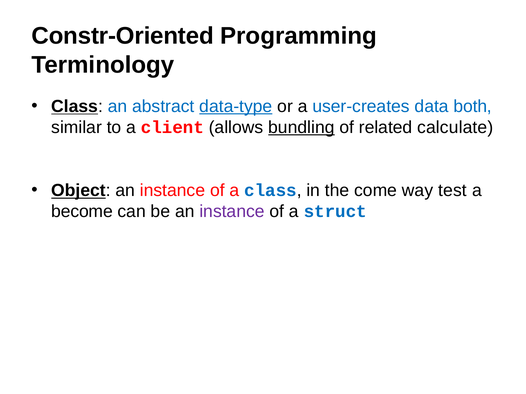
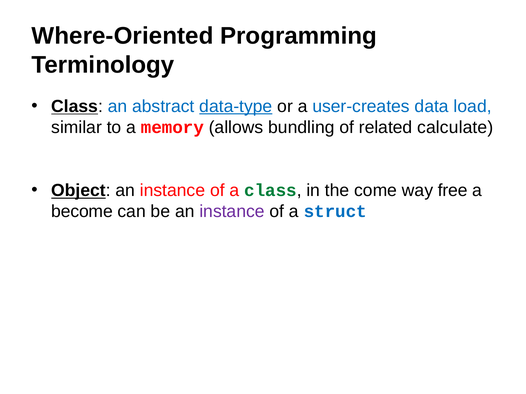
Constr-Oriented: Constr-Oriented -> Where-Oriented
both: both -> load
client: client -> memory
bundling underline: present -> none
class at (270, 191) colour: blue -> green
test: test -> free
